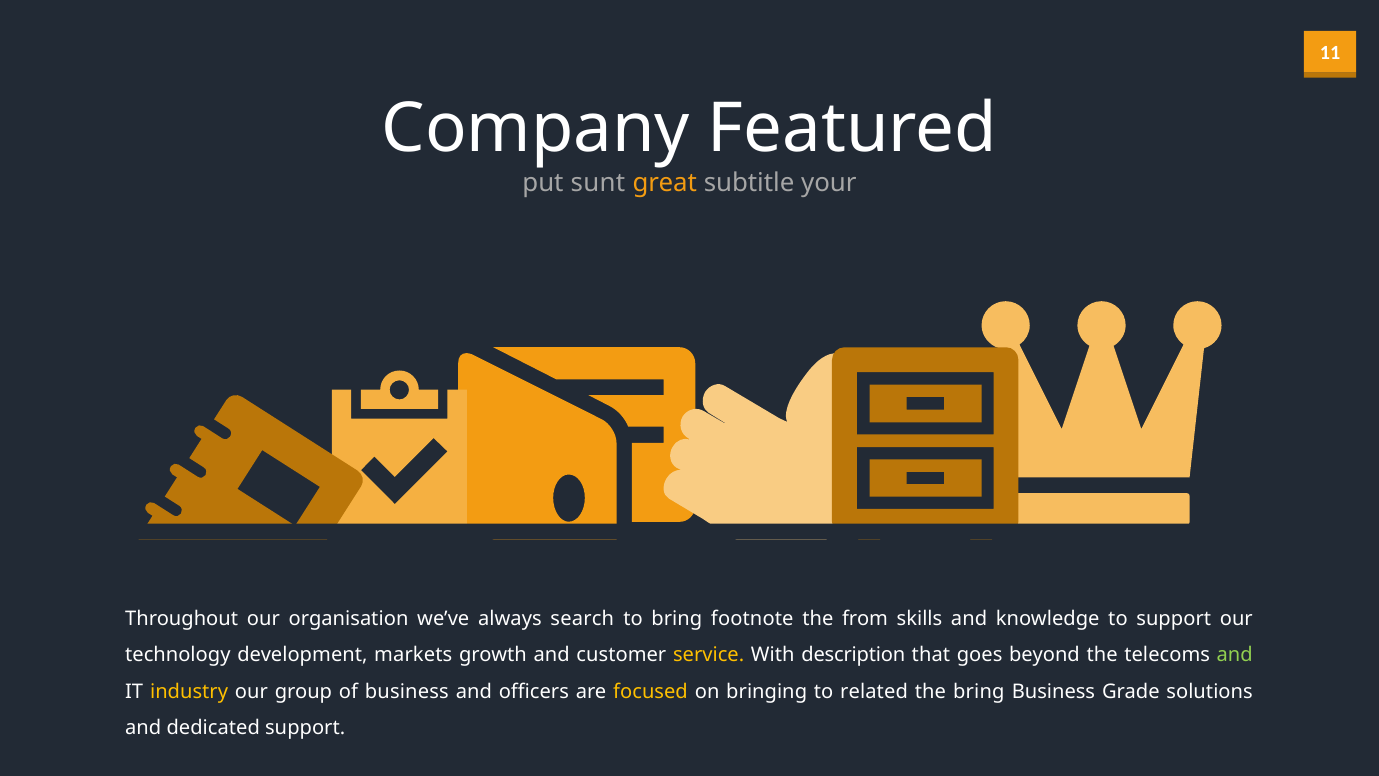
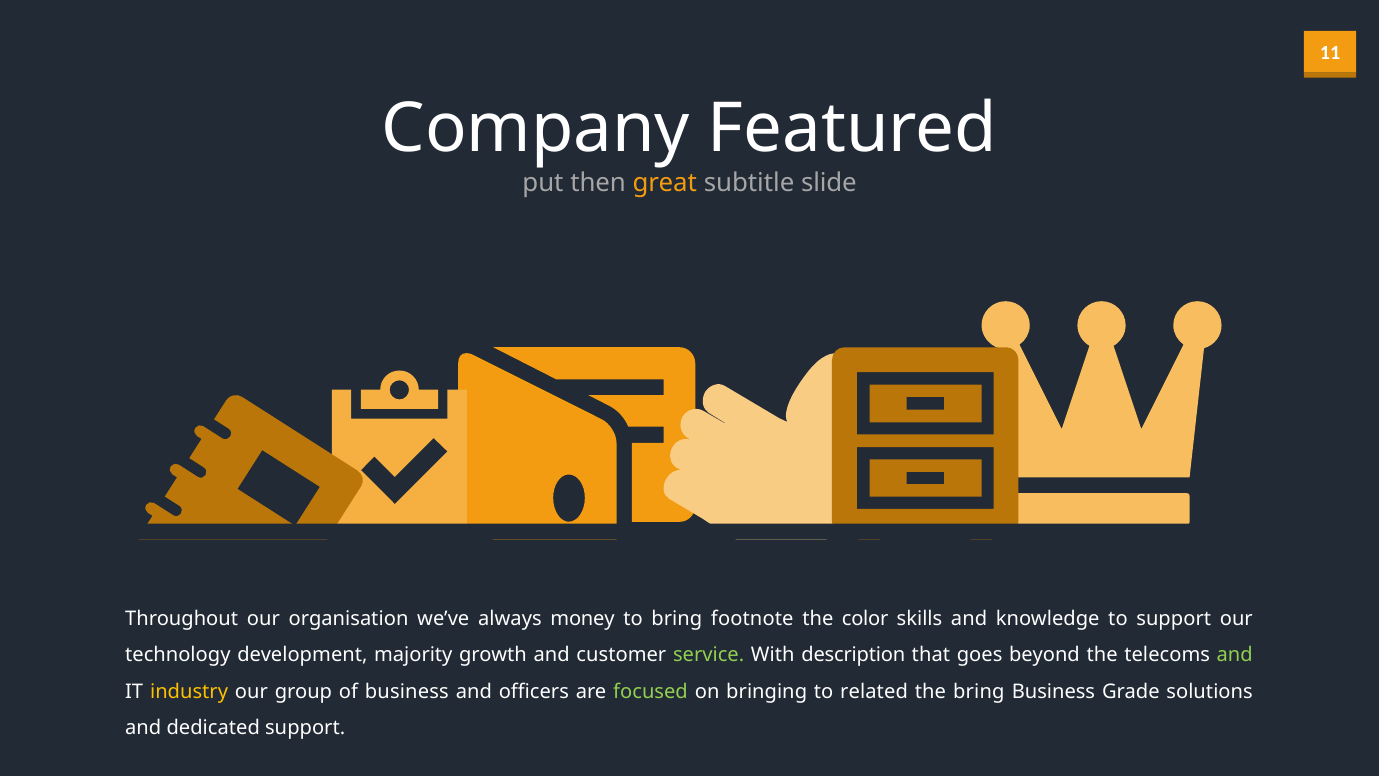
sunt: sunt -> then
your: your -> slide
search: search -> money
from: from -> color
markets: markets -> majority
service colour: yellow -> light green
focused colour: yellow -> light green
